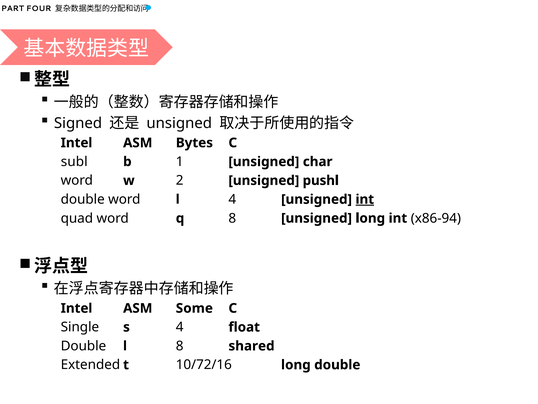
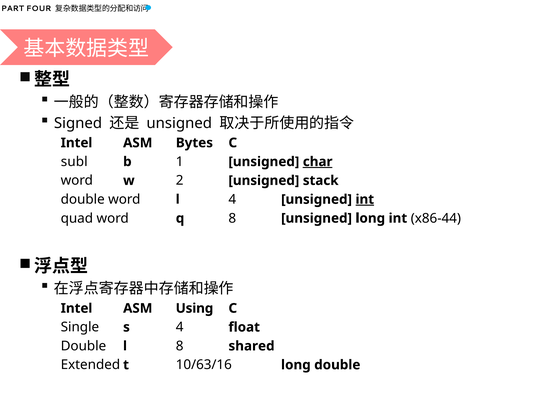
char underline: none -> present
pushl: pushl -> stack
x86-94: x86-94 -> x86-44
Some: Some -> Using
10/72/16: 10/72/16 -> 10/63/16
